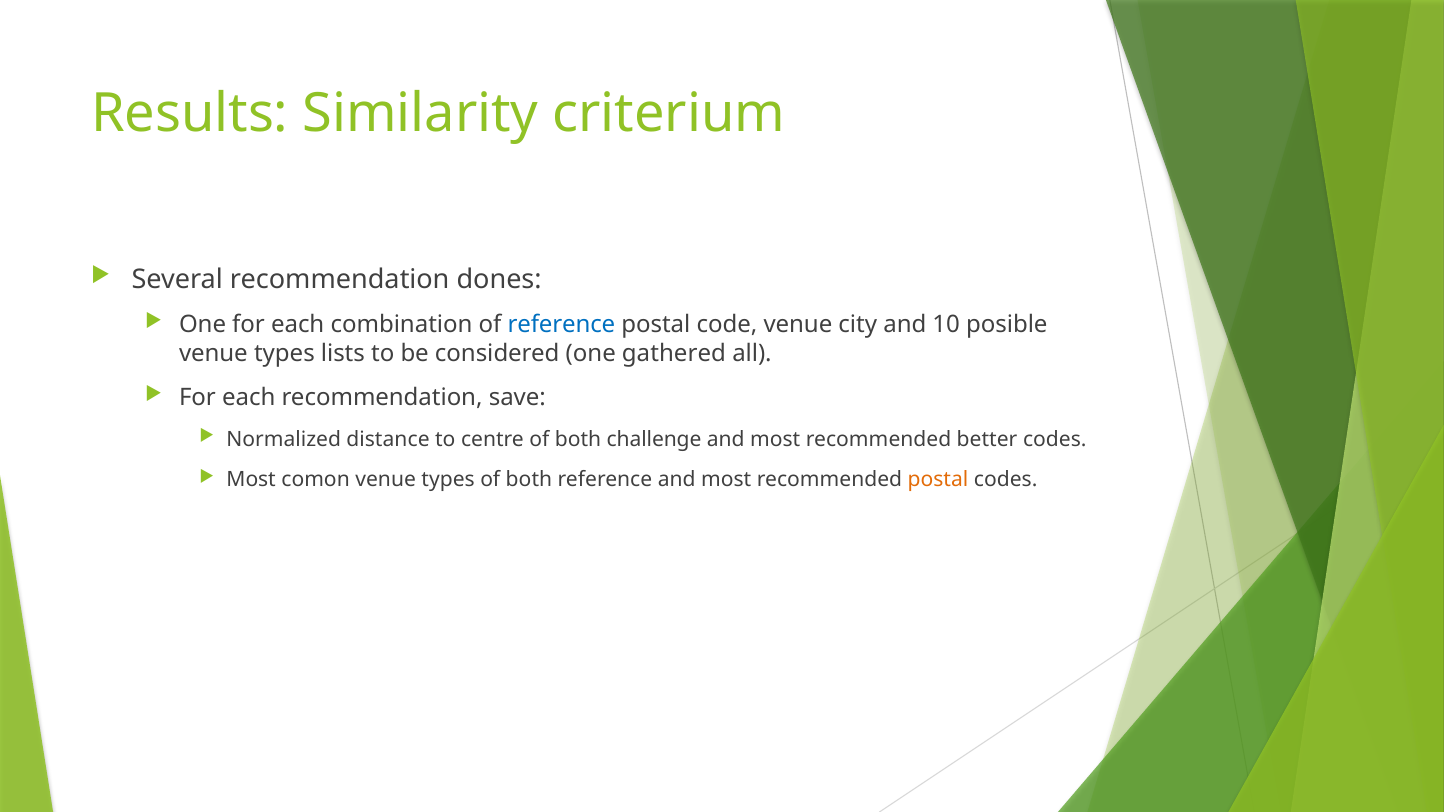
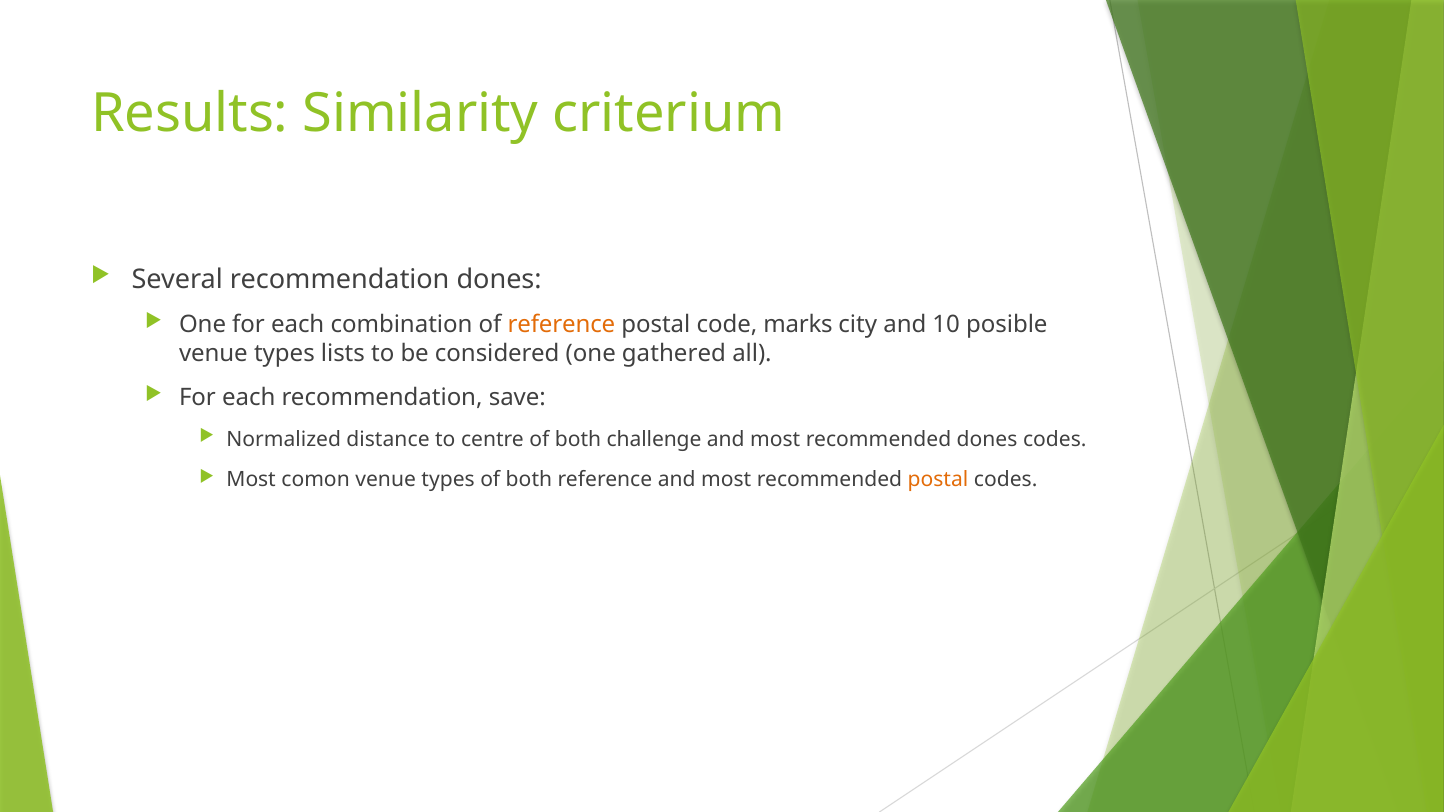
reference at (561, 325) colour: blue -> orange
code venue: venue -> marks
recommended better: better -> dones
